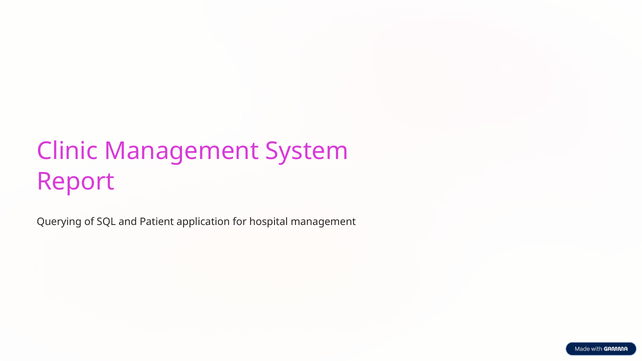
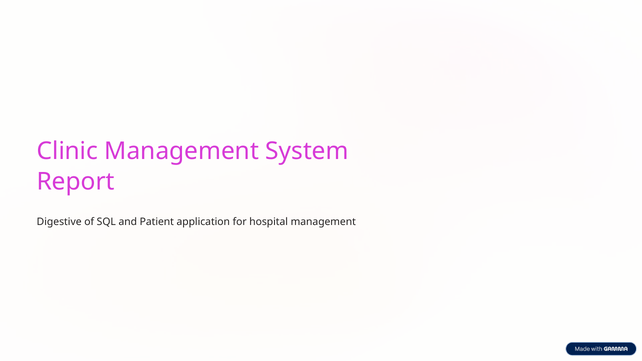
Querying: Querying -> Digestive
